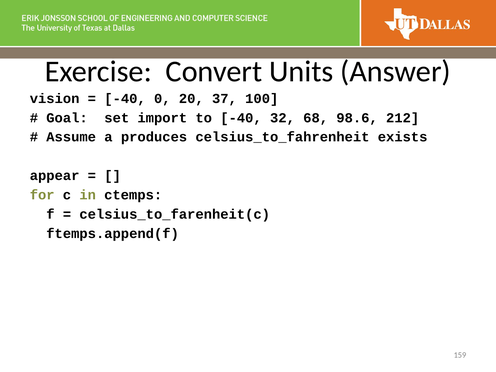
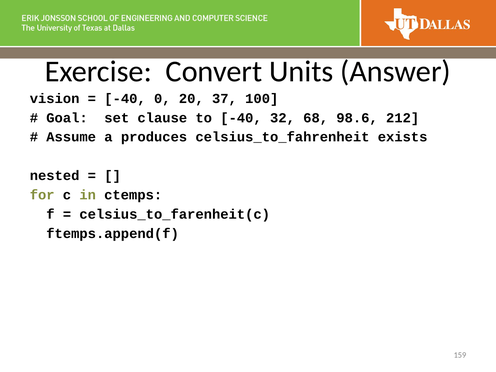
import: import -> clause
appear: appear -> nested
